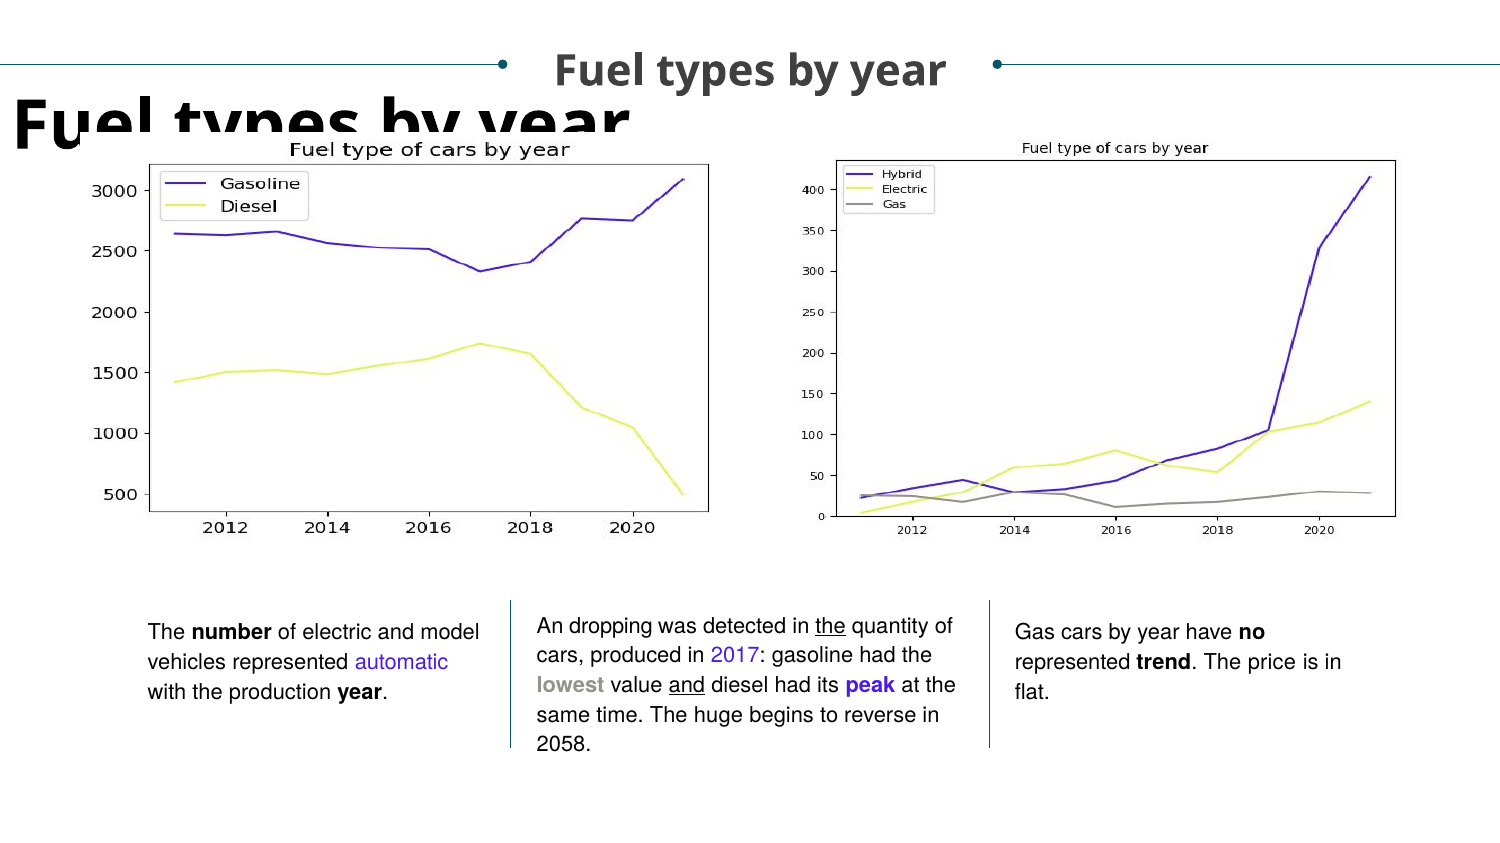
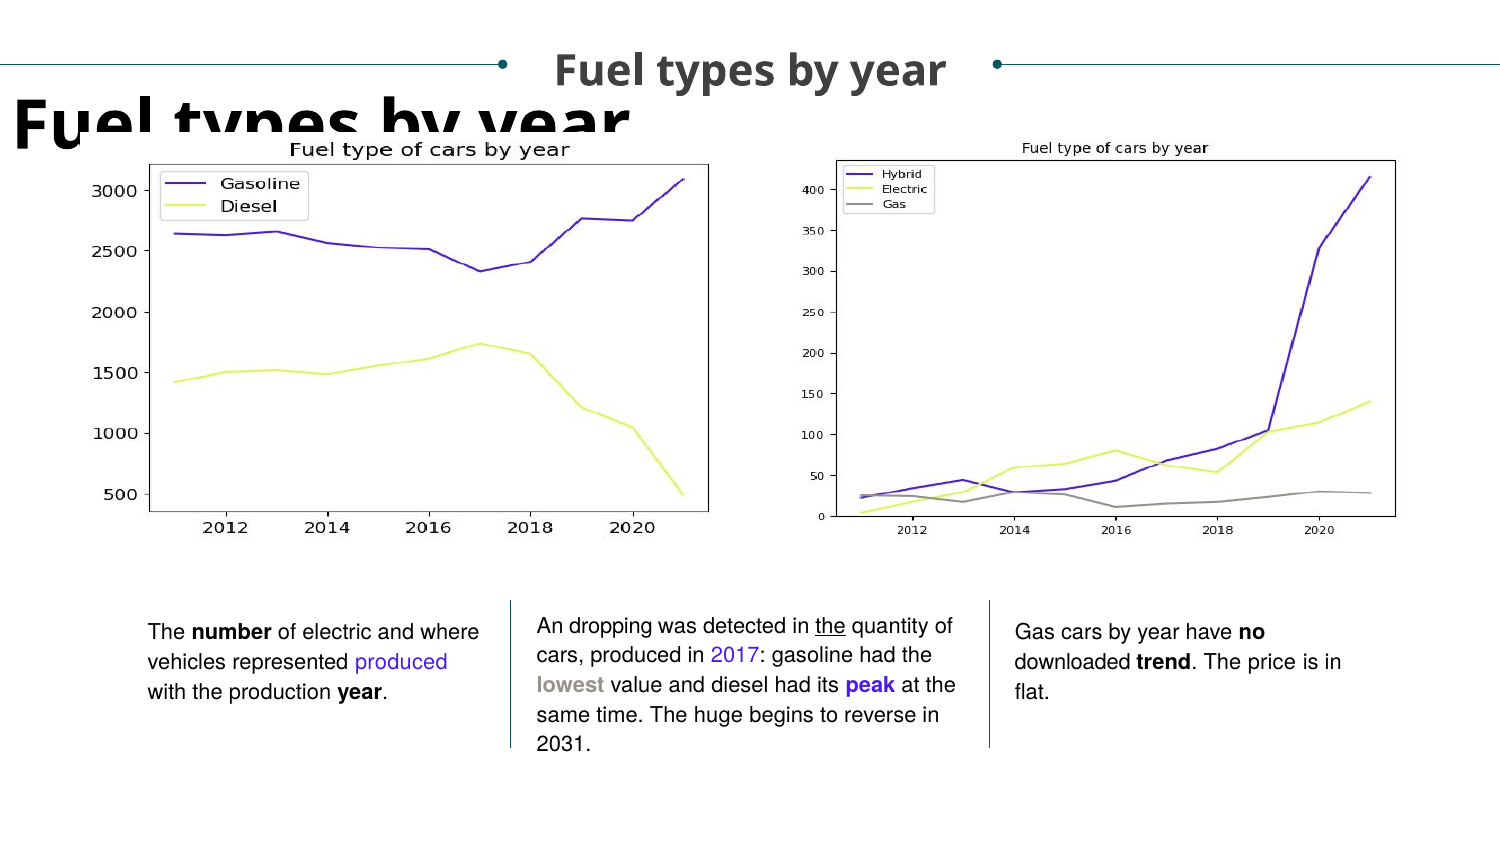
model: model -> where
represented automatic: automatic -> produced
represented at (1073, 663): represented -> downloaded
and at (687, 686) underline: present -> none
2058: 2058 -> 2031
